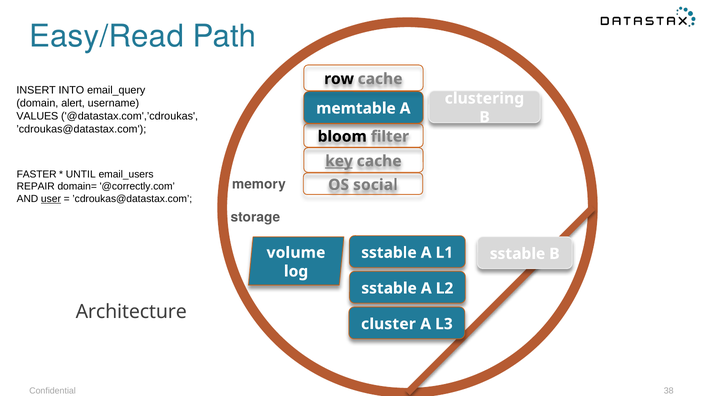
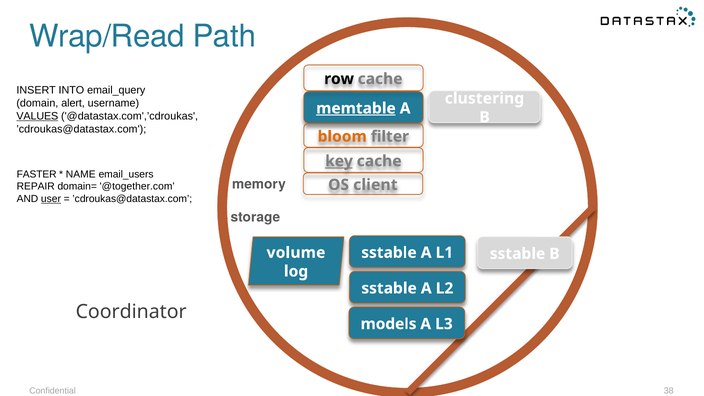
Easy/Read: Easy/Read -> Wrap/Read
memtable underline: none -> present
VALUES underline: none -> present
bloom colour: black -> orange
UNTIL: UNTIL -> NAME
@correctly.com: @correctly.com -> @together.com
social: social -> client
Architecture: Architecture -> Coordinator
cluster: cluster -> models
